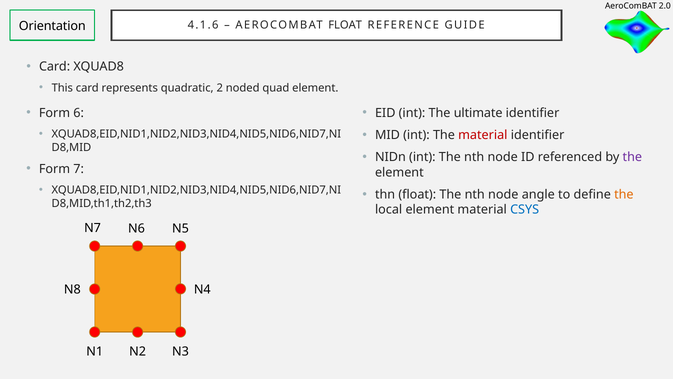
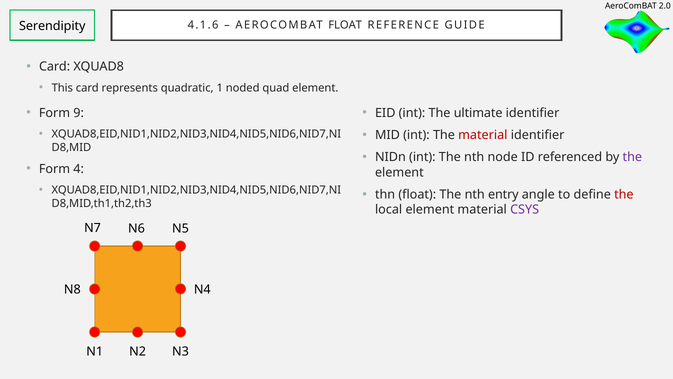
Orientation: Orientation -> Serendipity
2: 2 -> 1
6: 6 -> 9
7: 7 -> 4
float The nth node: node -> entry
the at (624, 194) colour: orange -> red
CSYS colour: blue -> purple
